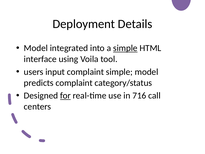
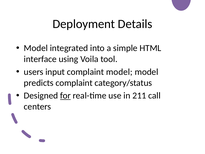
simple at (125, 48) underline: present -> none
complaint simple: simple -> model
716: 716 -> 211
